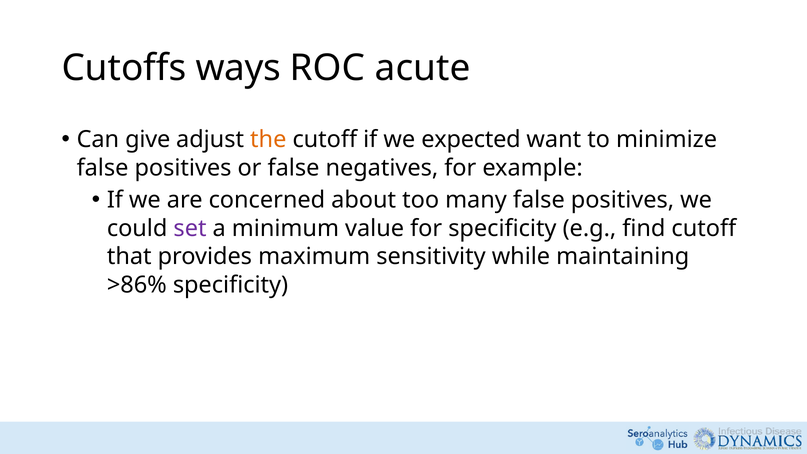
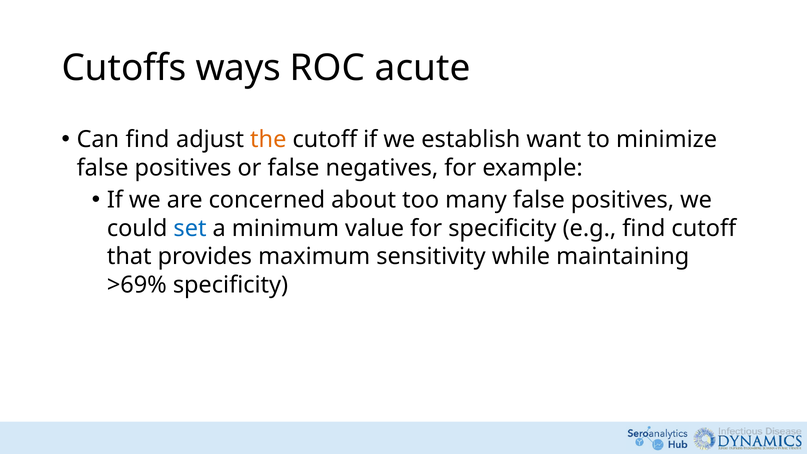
Can give: give -> find
expected: expected -> establish
set colour: purple -> blue
>86%: >86% -> >69%
